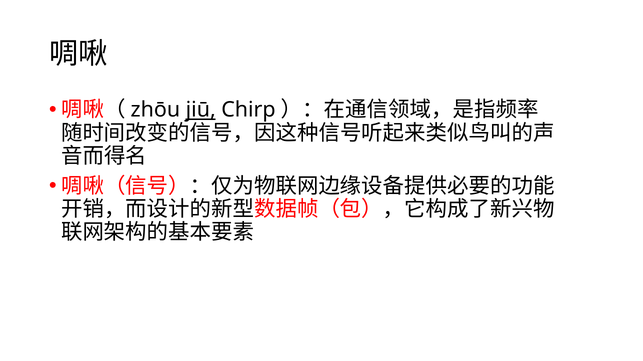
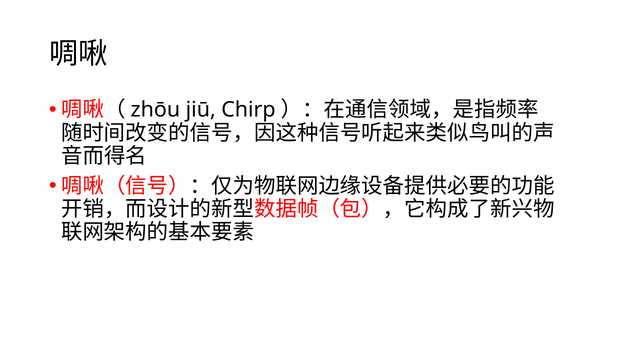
jiū underline: present -> none
